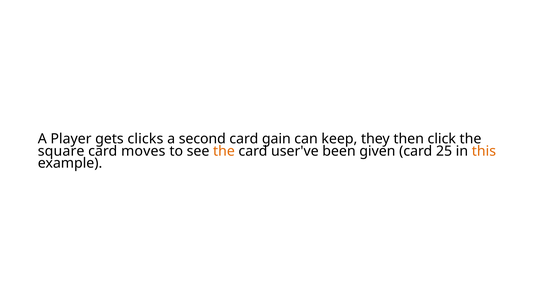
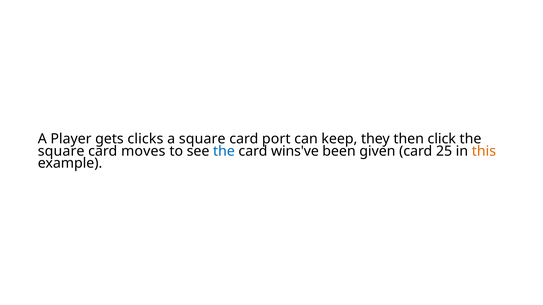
a second: second -> square
gain: gain -> port
the at (224, 151) colour: orange -> blue
user've: user've -> wins've
